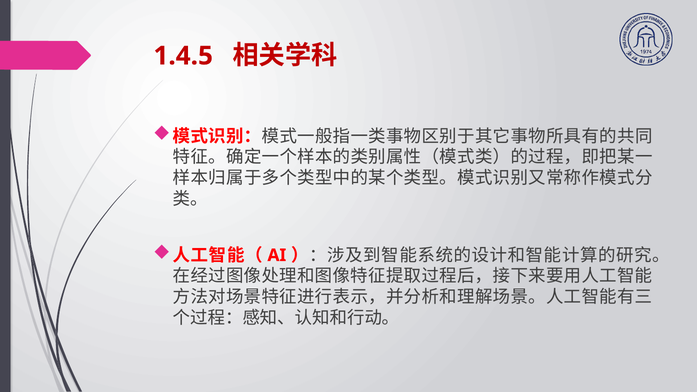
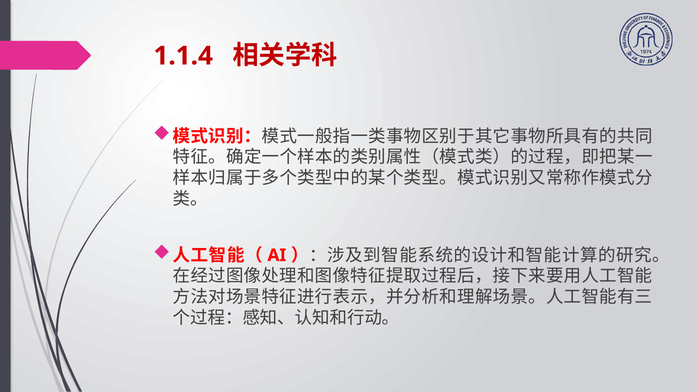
1.4.5: 1.4.5 -> 1.1.4
